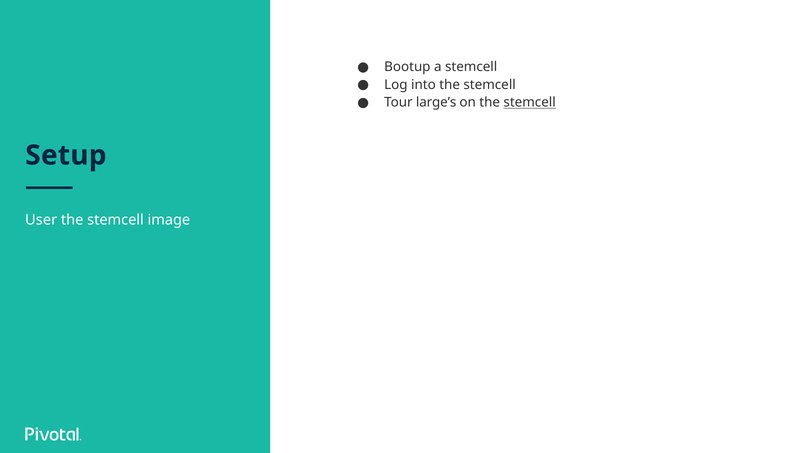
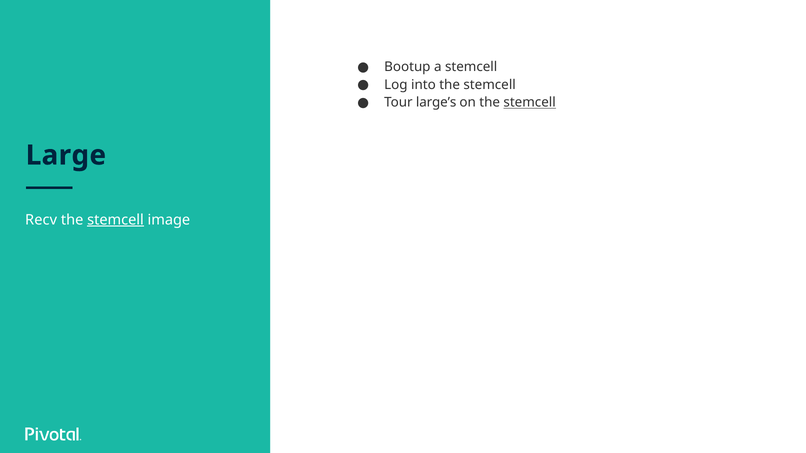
Setup: Setup -> Large
User: User -> Recv
stemcell at (116, 220) underline: none -> present
